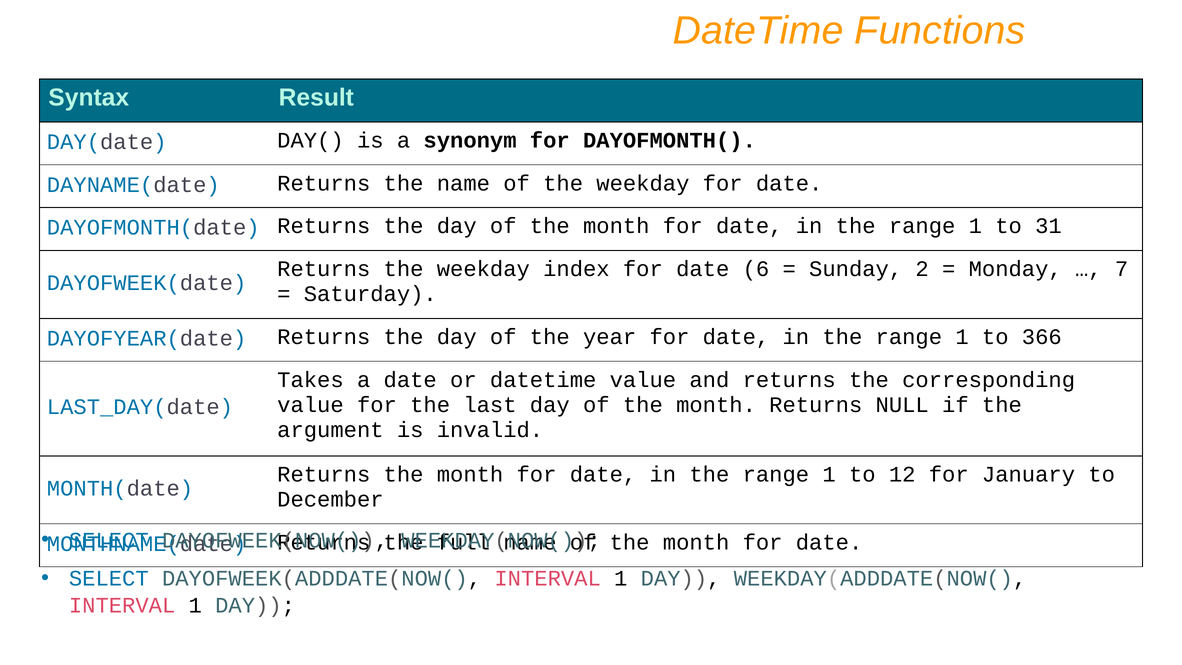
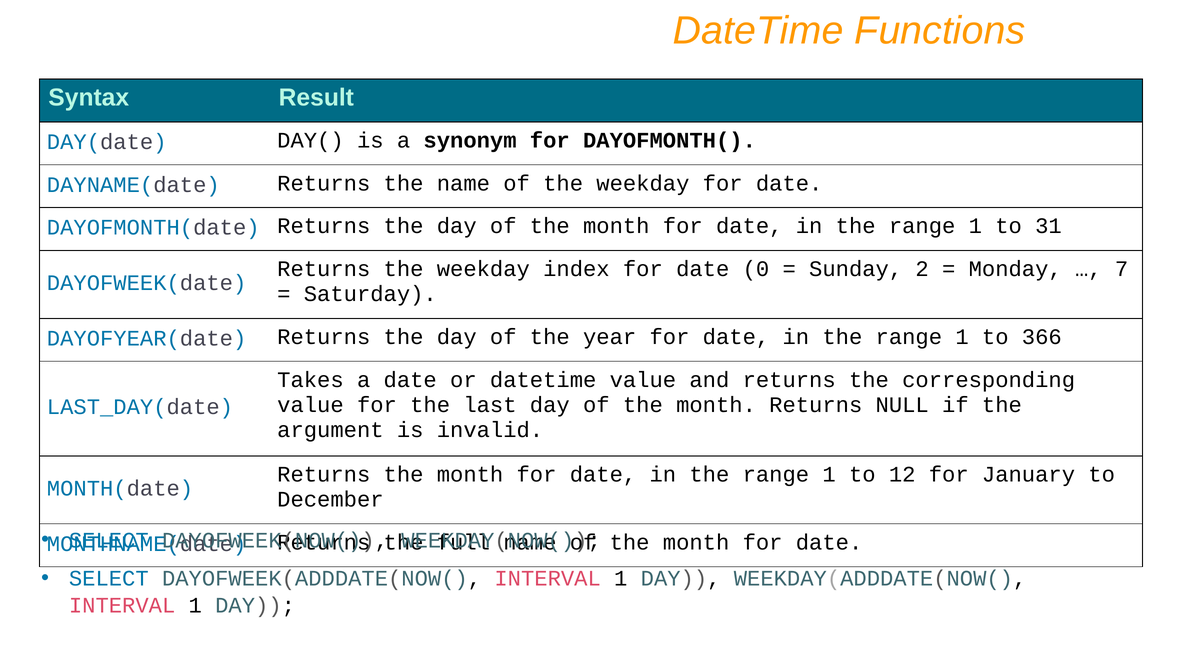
6: 6 -> 0
